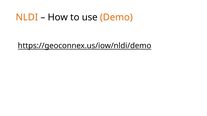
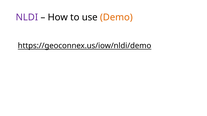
NLDI colour: orange -> purple
